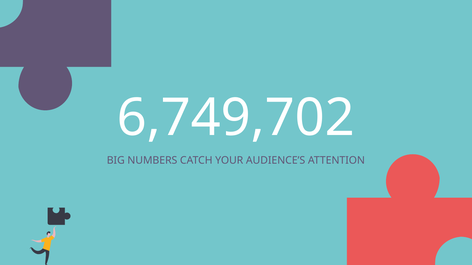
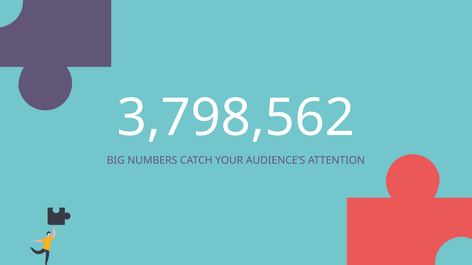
6,749,702: 6,749,702 -> 3,798,562
